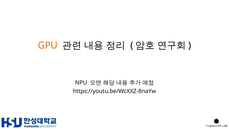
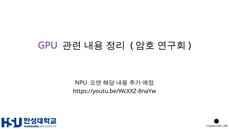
GPU colour: orange -> purple
